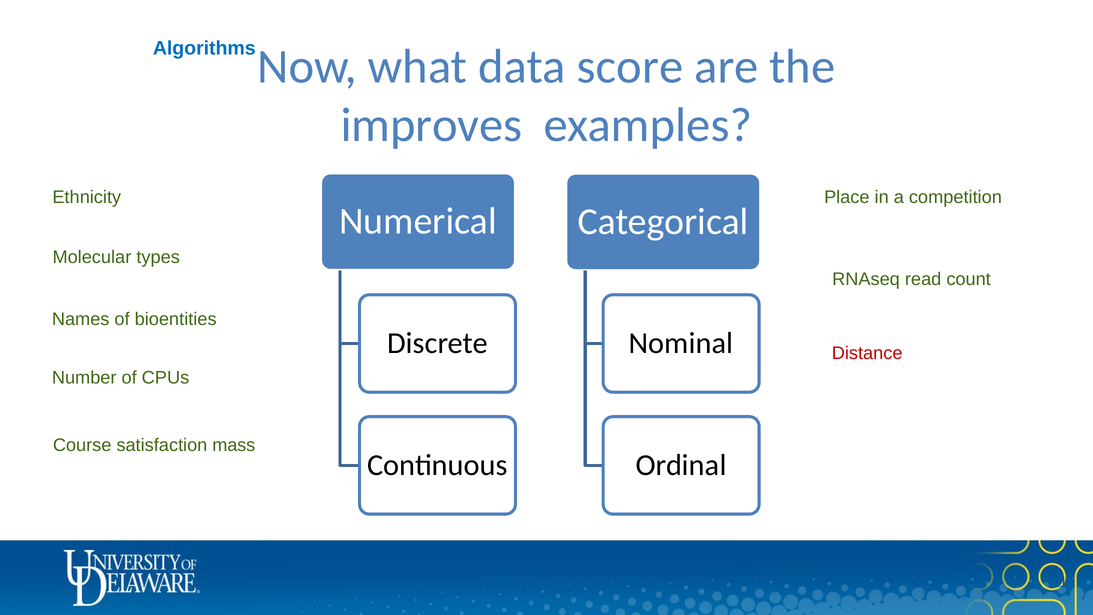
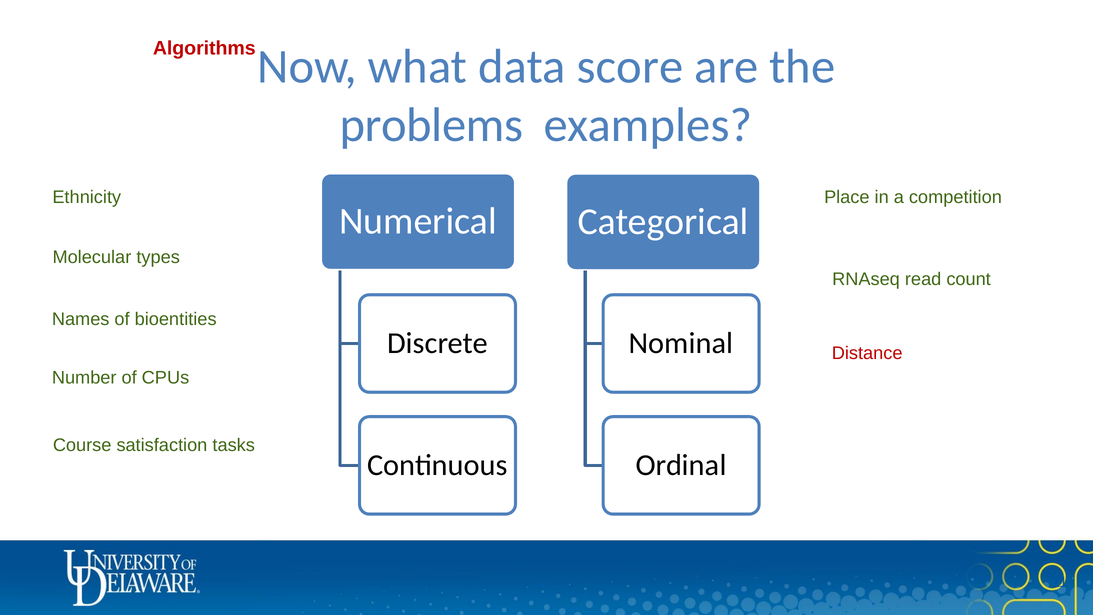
Algorithms colour: blue -> red
improves: improves -> problems
mass: mass -> tasks
